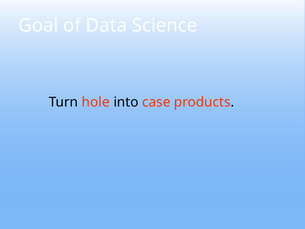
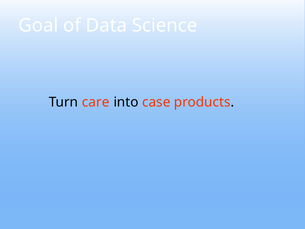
hole: hole -> care
